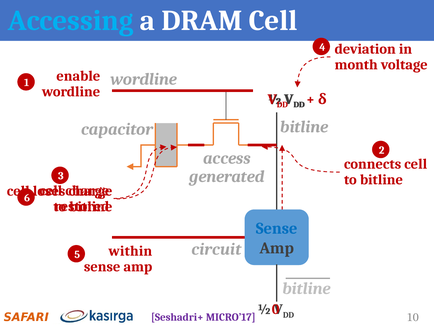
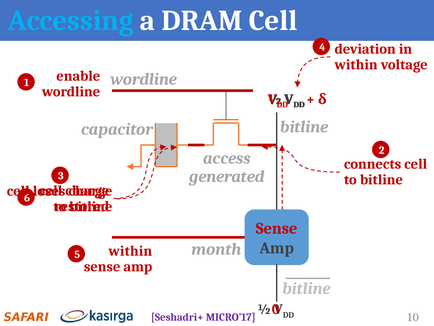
month at (356, 65): month -> within
Sense at (277, 228) colour: blue -> red
circuit: circuit -> month
